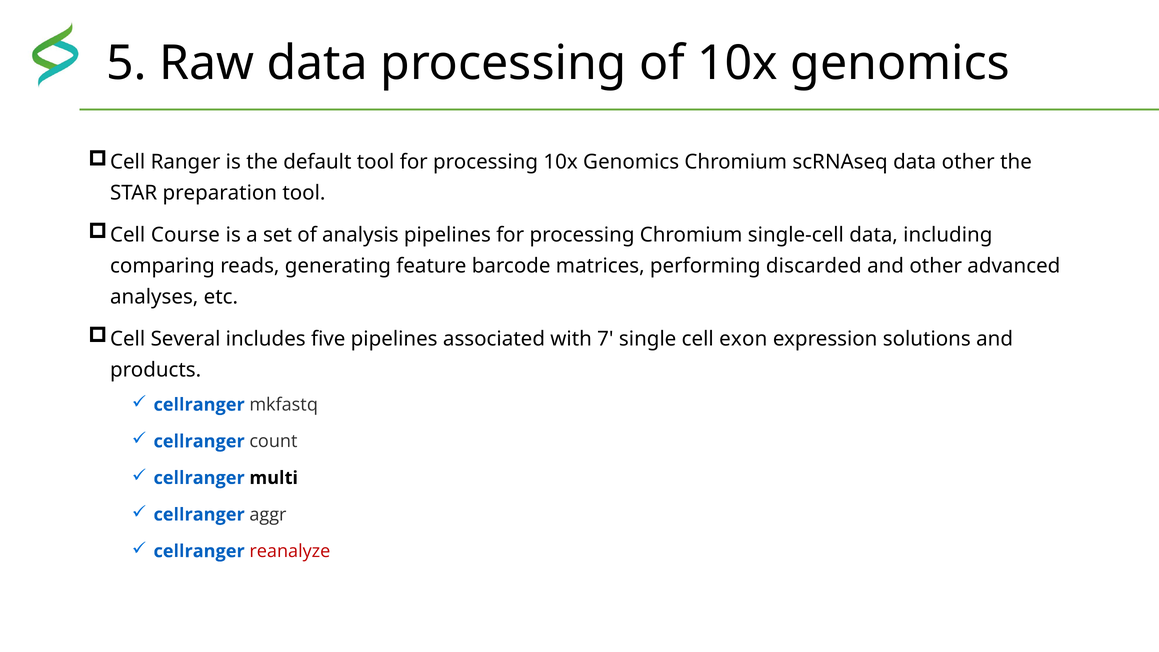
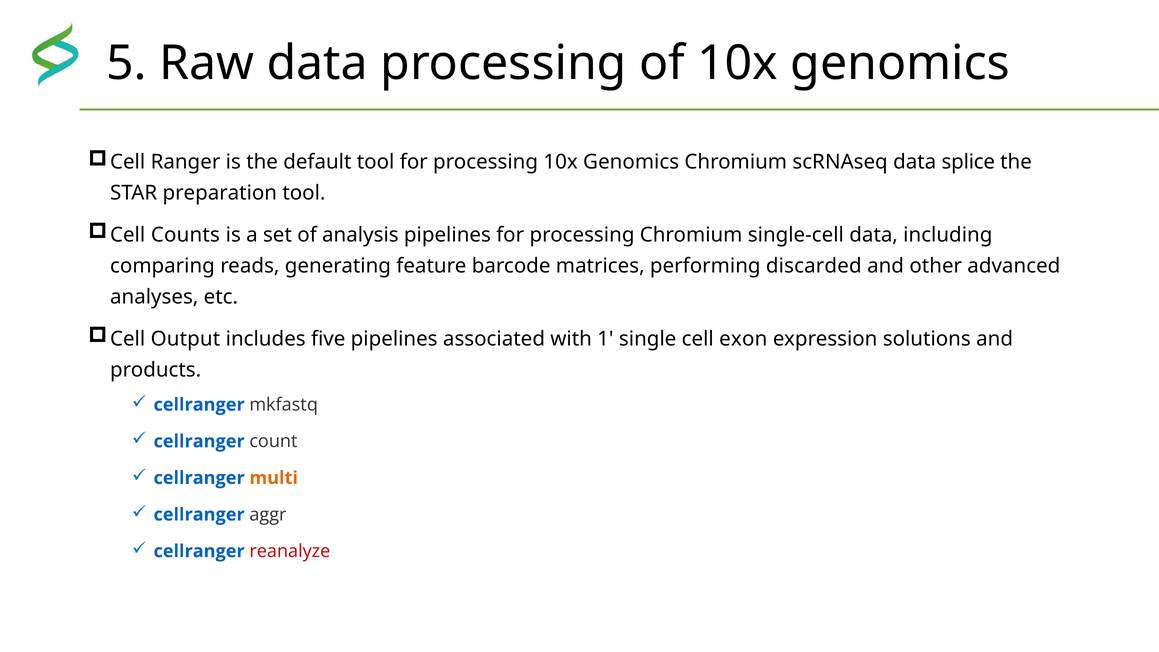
data other: other -> splice
Course: Course -> Counts
Several: Several -> Output
7: 7 -> 1
multi colour: black -> orange
